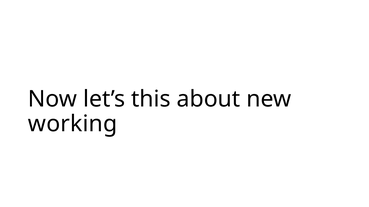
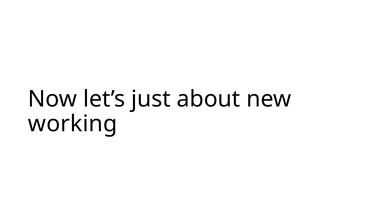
this: this -> just
